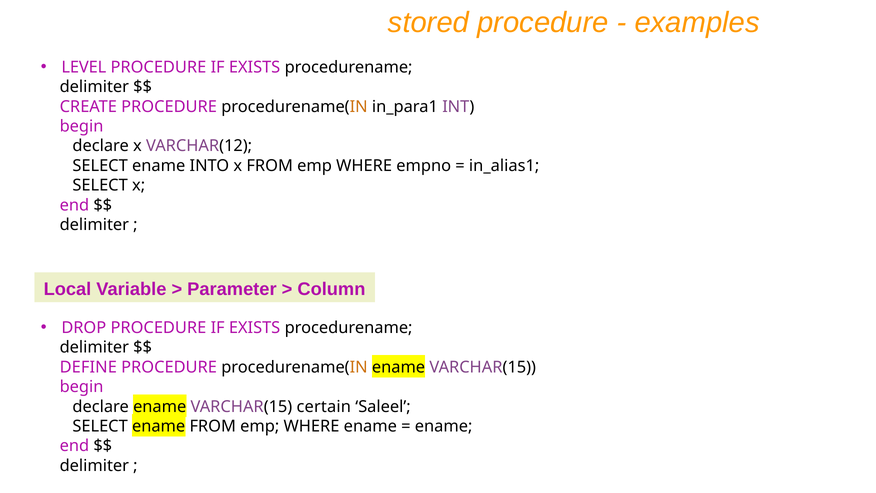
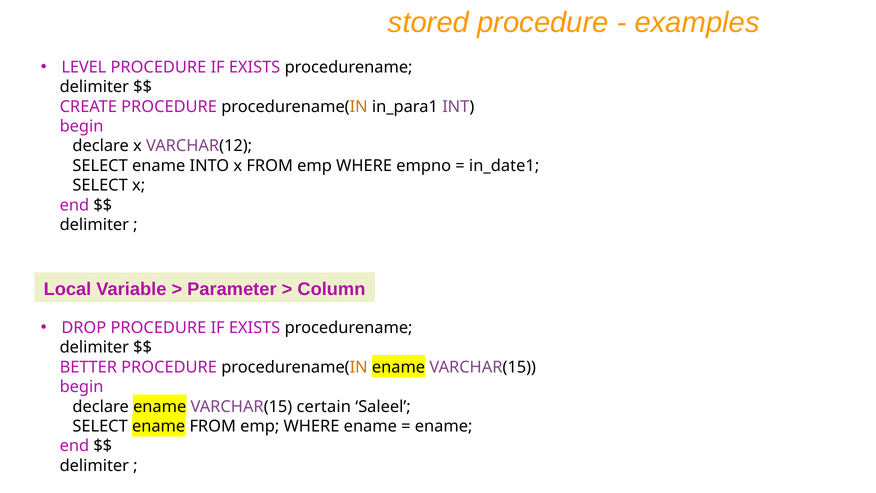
in_alias1: in_alias1 -> in_date1
DEFINE: DEFINE -> BETTER
